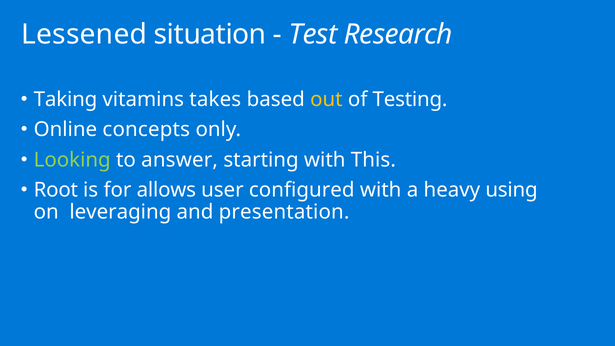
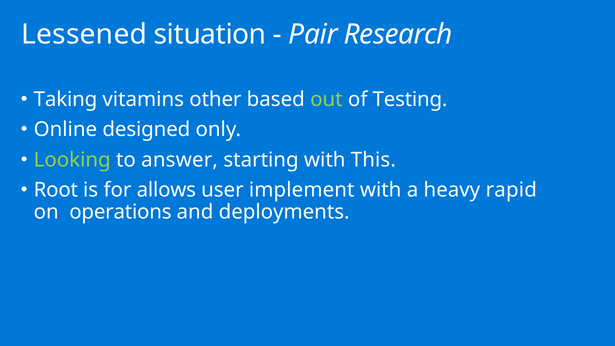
Test: Test -> Pair
takes: takes -> other
out colour: yellow -> light green
concepts: concepts -> designed
configured: configured -> implement
using: using -> rapid
leveraging: leveraging -> operations
presentation: presentation -> deployments
